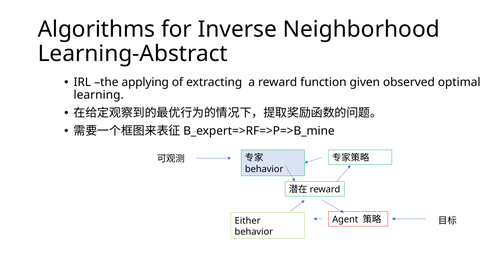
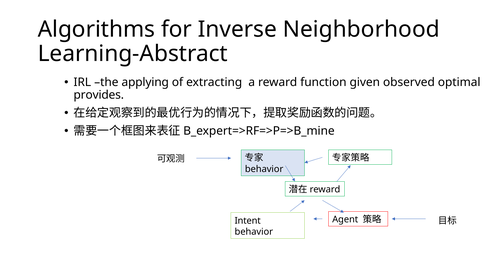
learning: learning -> provides
Either: Either -> Intent
